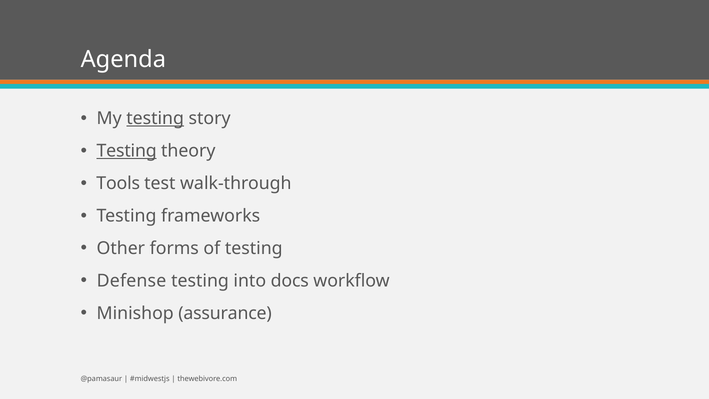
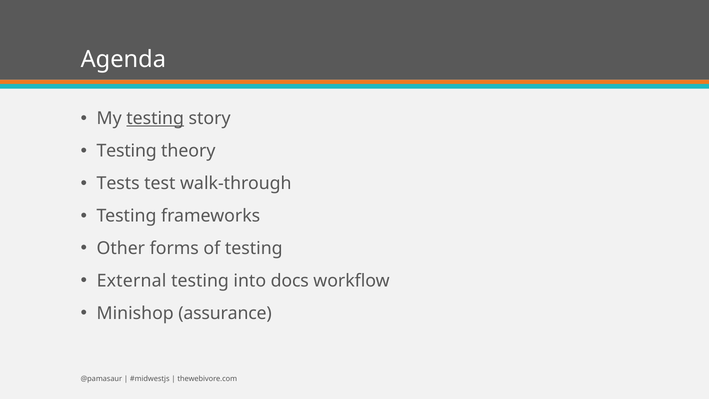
Testing at (127, 151) underline: present -> none
Tools: Tools -> Tests
Defense: Defense -> External
